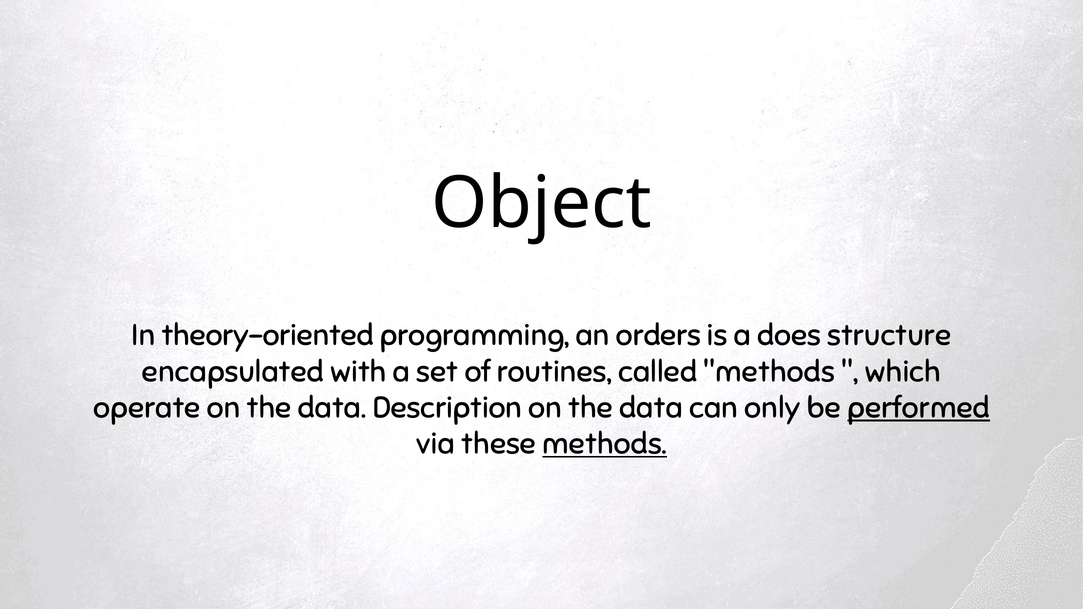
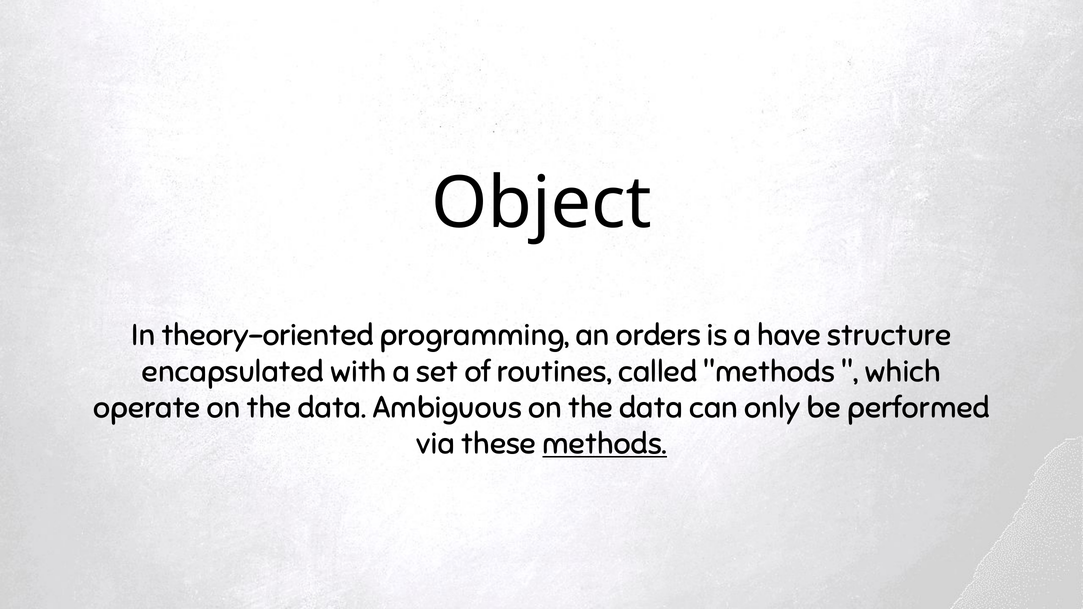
does: does -> have
Description: Description -> Ambiguous
performed underline: present -> none
